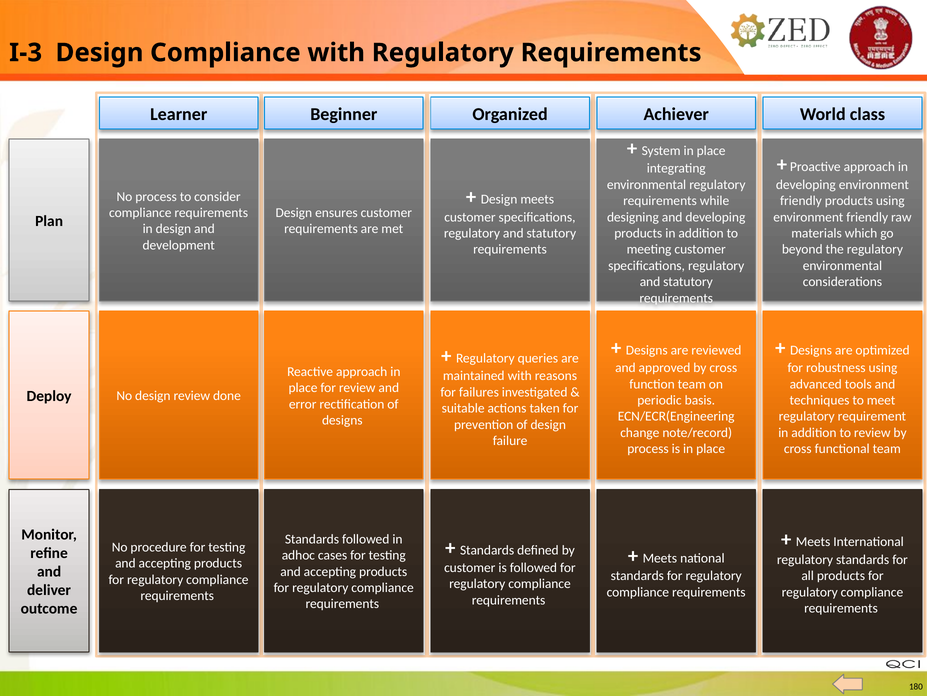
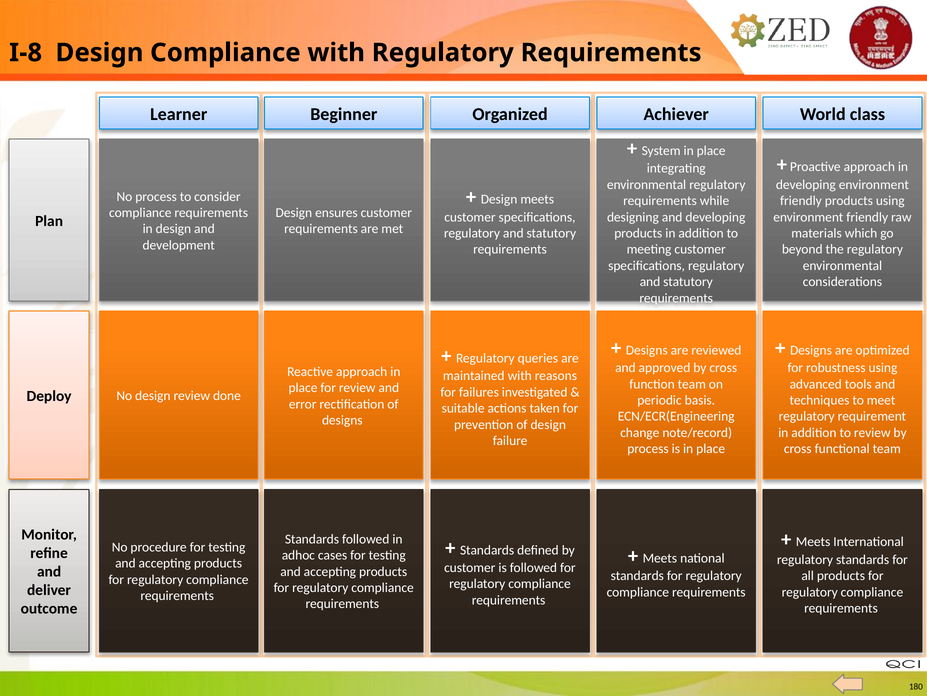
I-3: I-3 -> I-8
